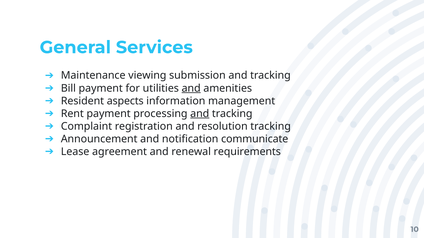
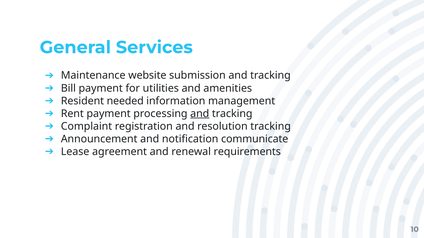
viewing: viewing -> website
and at (191, 88) underline: present -> none
aspects: aspects -> needed
